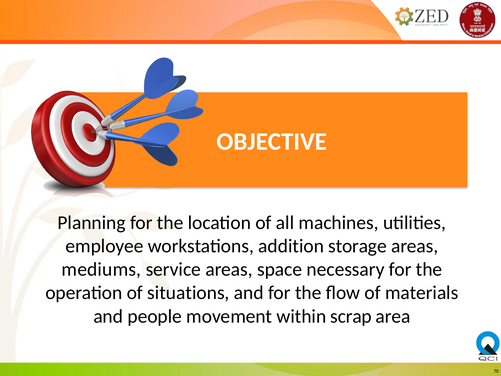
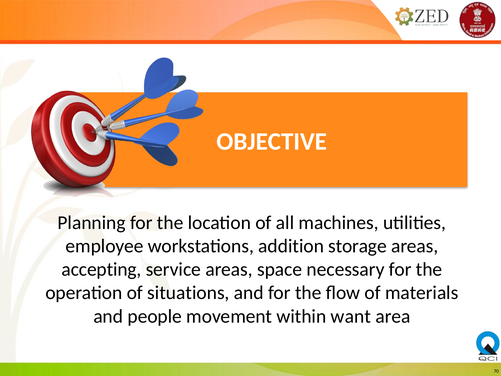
mediums: mediums -> accepting
scrap: scrap -> want
